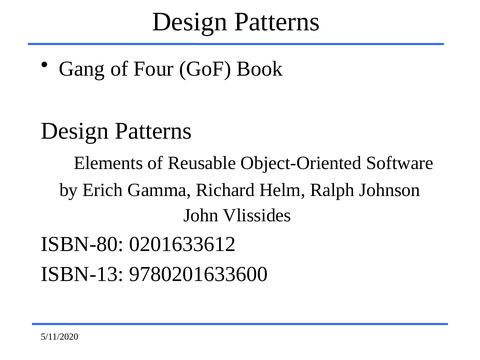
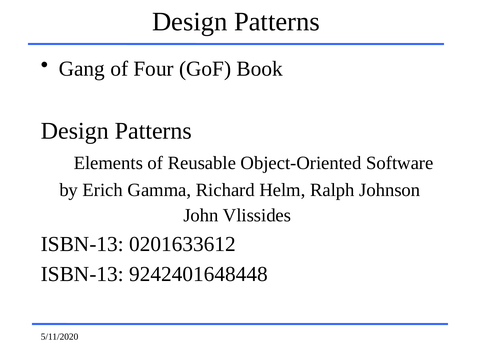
ISBN-80 at (82, 244): ISBN-80 -> ISBN-13
9780201633600: 9780201633600 -> 9242401648448
